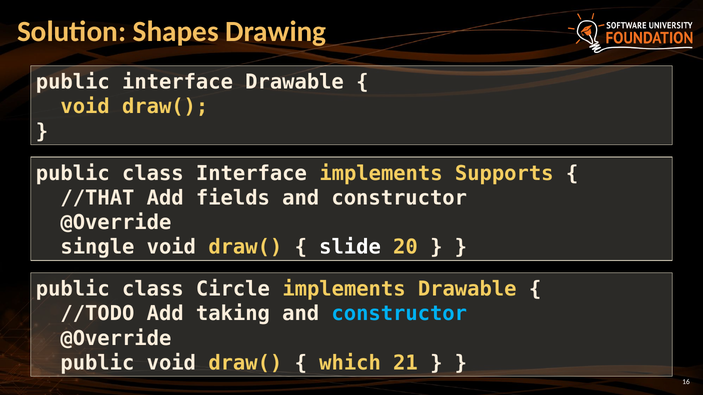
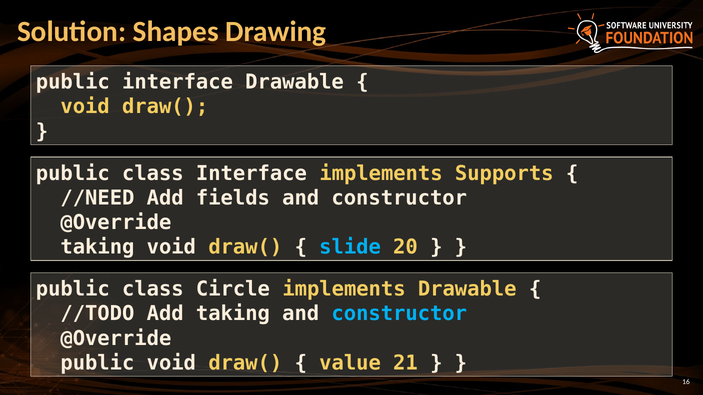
//THAT: //THAT -> //NEED
single at (97, 247): single -> taking
slide colour: white -> light blue
which: which -> value
